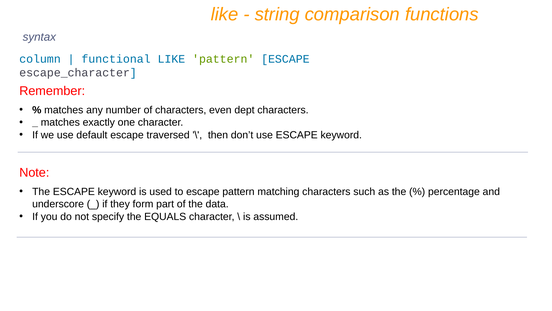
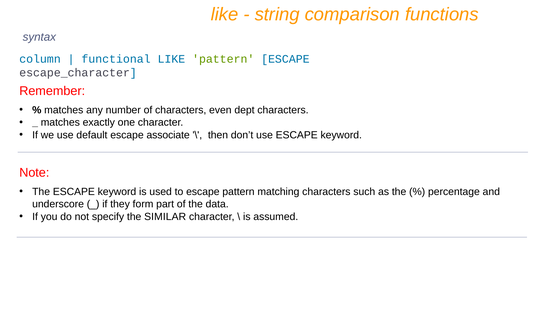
traversed: traversed -> associate
EQUALS: EQUALS -> SIMILAR
